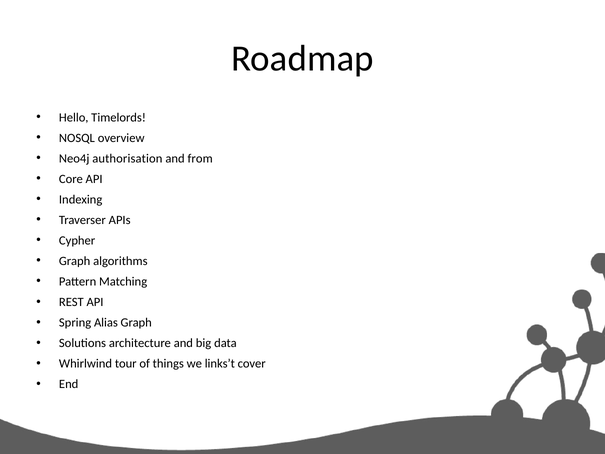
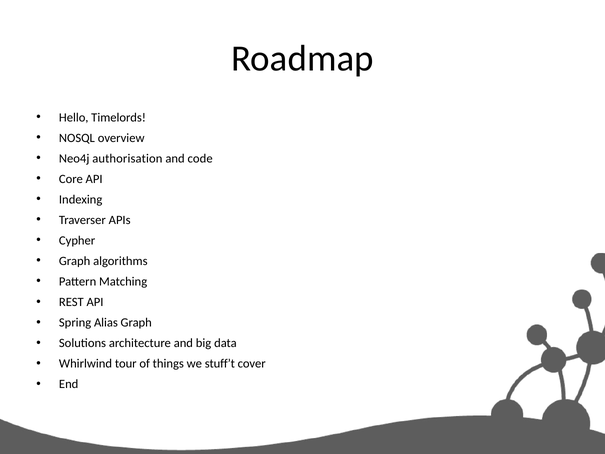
from: from -> code
links’t: links’t -> stuff’t
